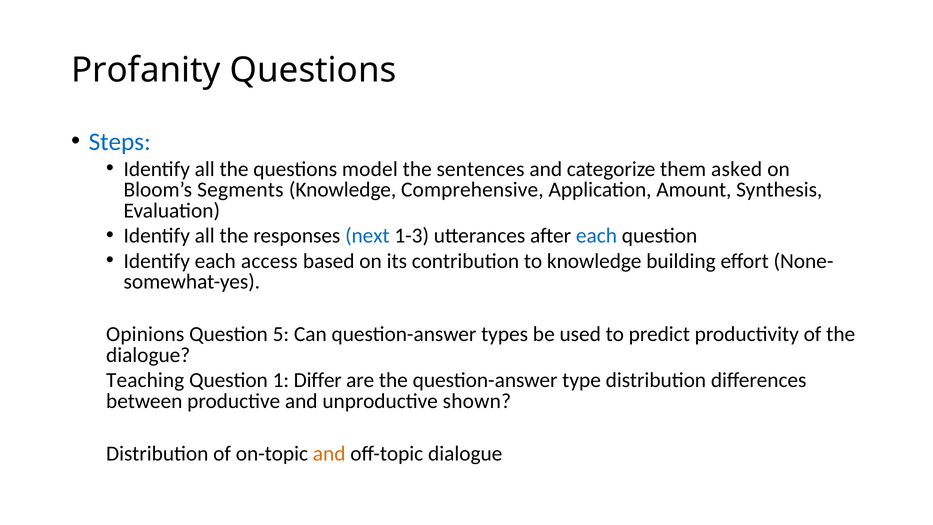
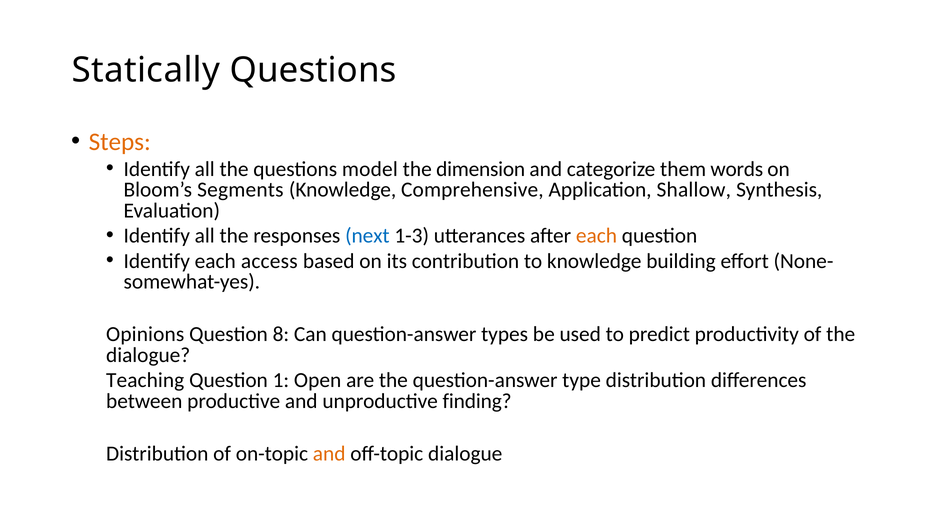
Profanity: Profanity -> Statically
Steps colour: blue -> orange
sentences: sentences -> dimension
asked: asked -> words
Amount: Amount -> Shallow
each at (596, 236) colour: blue -> orange
5: 5 -> 8
Differ: Differ -> Open
shown: shown -> finding
